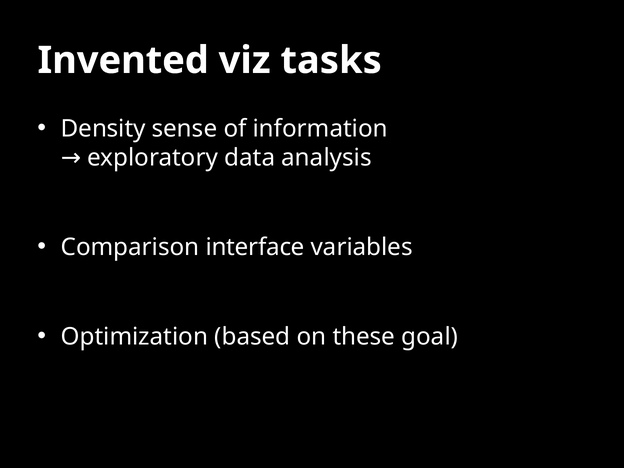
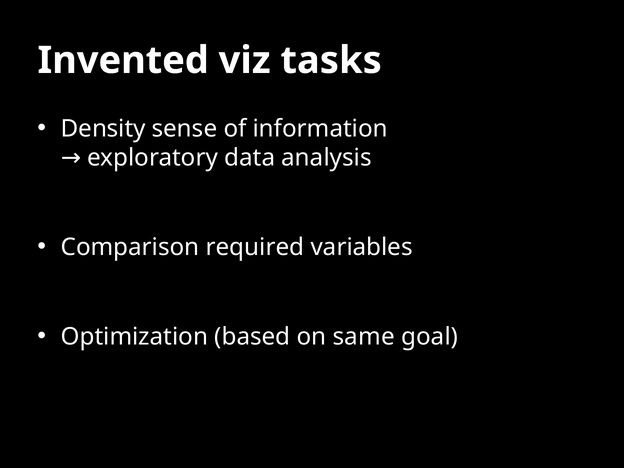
interface: interface -> required
these: these -> same
